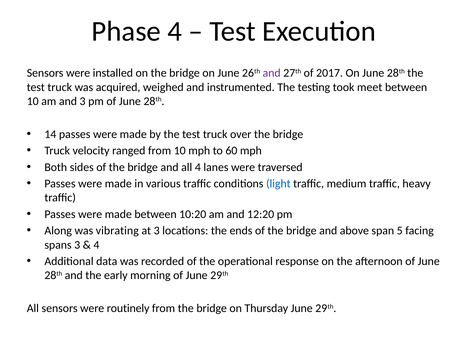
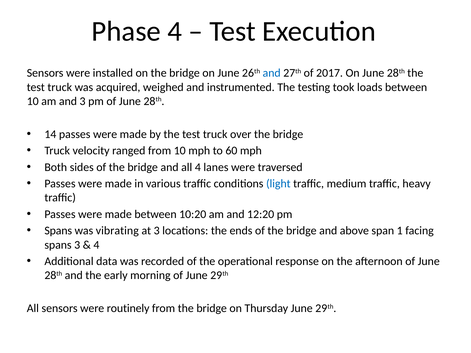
and at (272, 73) colour: purple -> blue
meet: meet -> loads
Along at (58, 231): Along -> Spans
5: 5 -> 1
